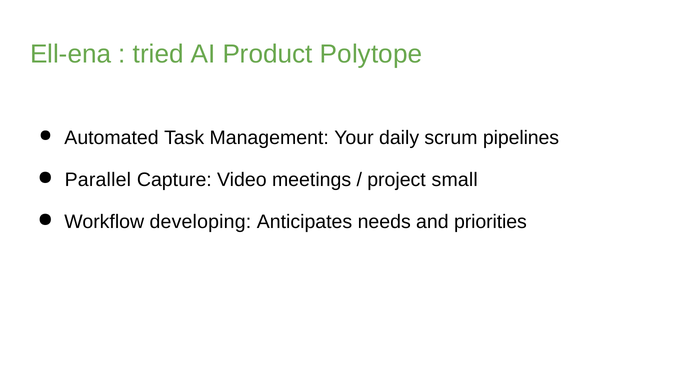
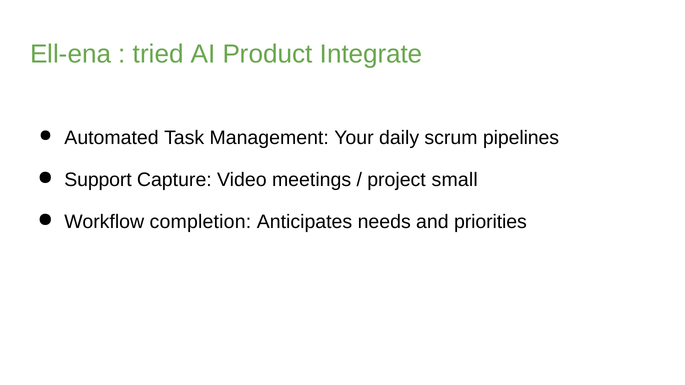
Polytope: Polytope -> Integrate
Parallel: Parallel -> Support
developing: developing -> completion
